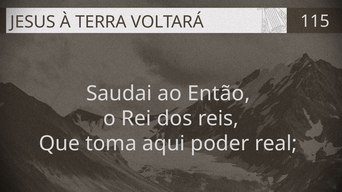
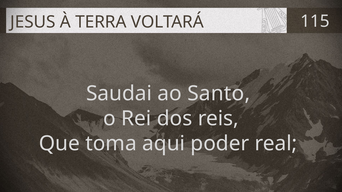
Então: Então -> Santo
